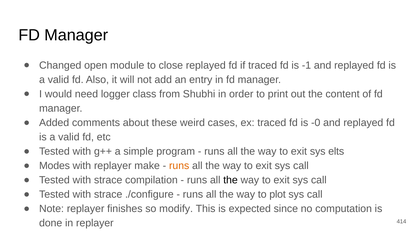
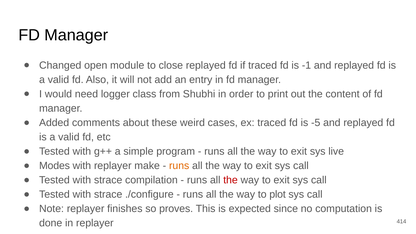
-0: -0 -> -5
elts: elts -> live
the at (231, 180) colour: black -> red
modify: modify -> proves
